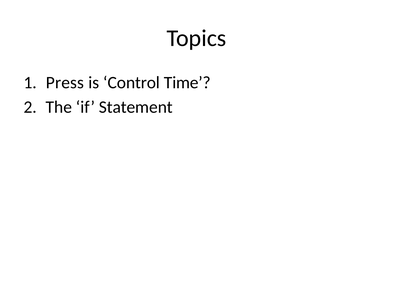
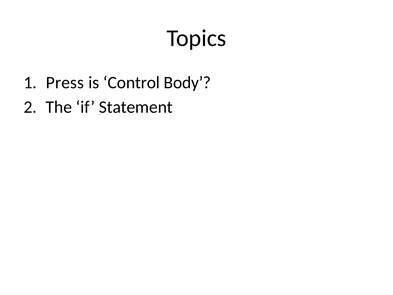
Time: Time -> Body
